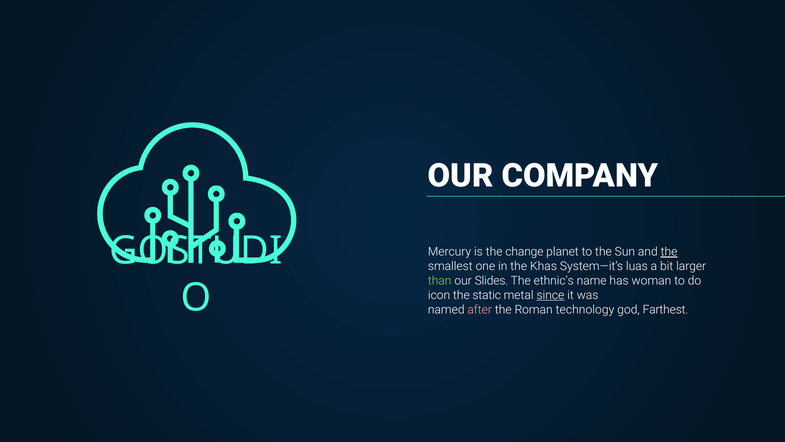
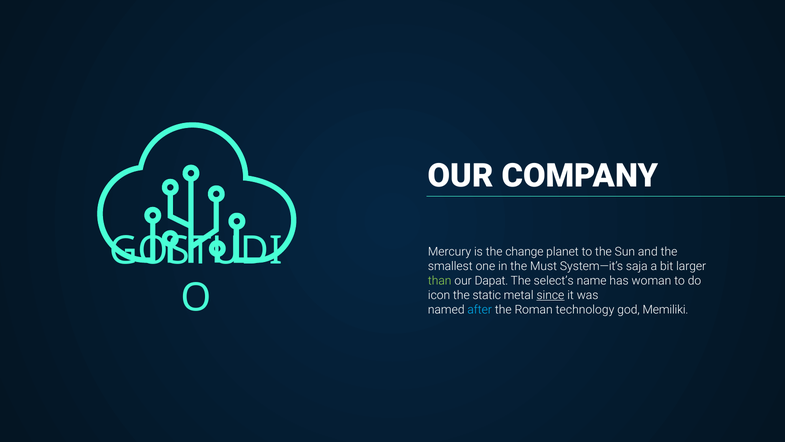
the at (669, 252) underline: present -> none
Khas: Khas -> Must
luas: luas -> saja
Slides: Slides -> Dapat
ethnic’s: ethnic’s -> select’s
after colour: pink -> light blue
Farthest: Farthest -> Memiliki
